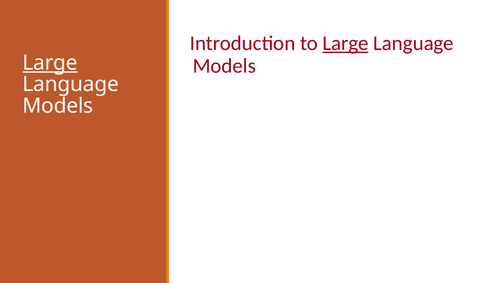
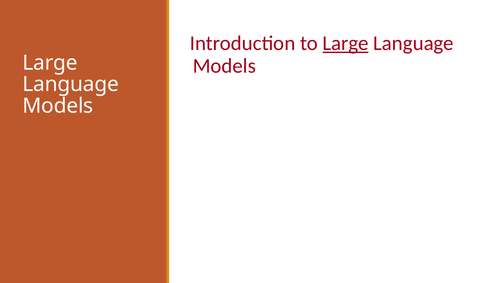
Large at (50, 63) underline: present -> none
